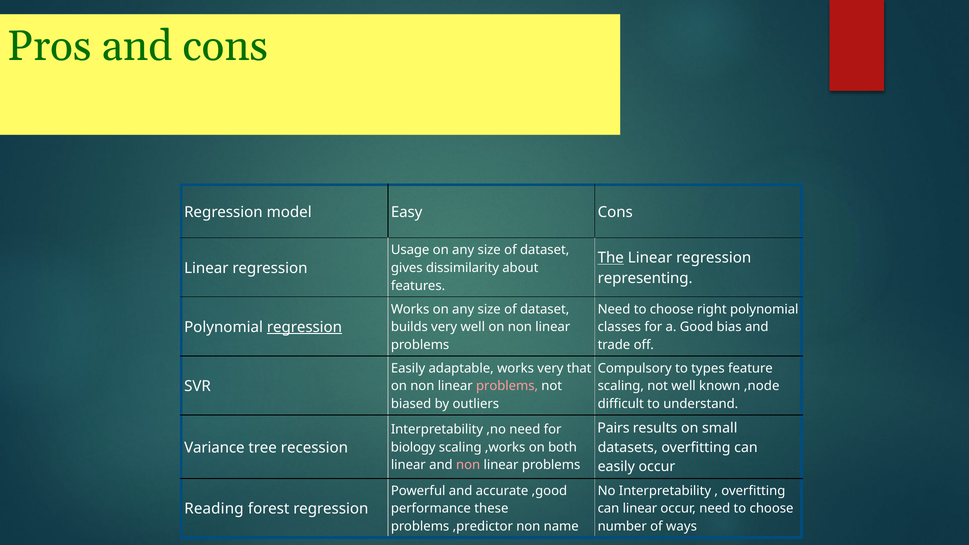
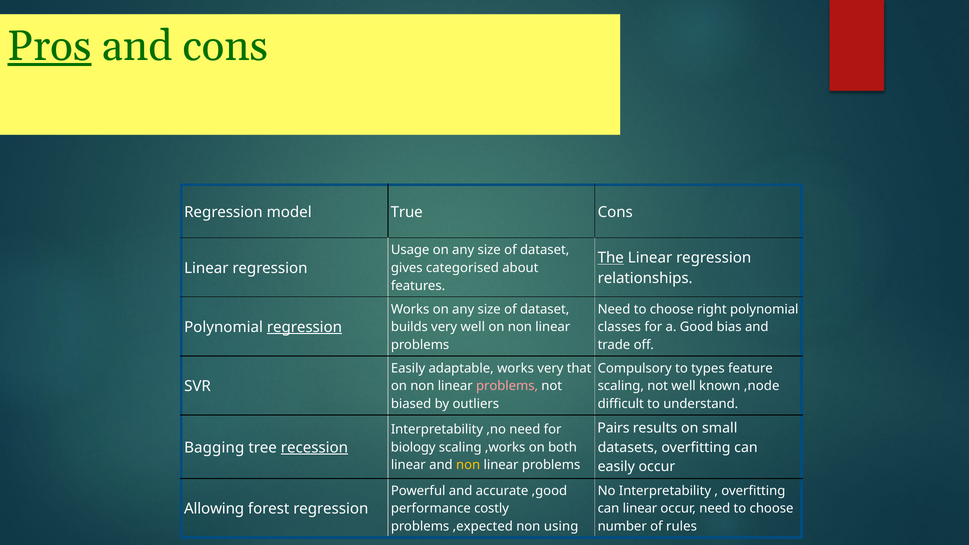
Pros underline: none -> present
Easy: Easy -> True
dissimilarity: dissimilarity -> categorised
representing: representing -> relationships
Variance: Variance -> Bagging
recession underline: none -> present
non at (468, 465) colour: pink -> yellow
Reading: Reading -> Allowing
these: these -> costly
,predictor: ,predictor -> ,expected
name: name -> using
ways: ways -> rules
